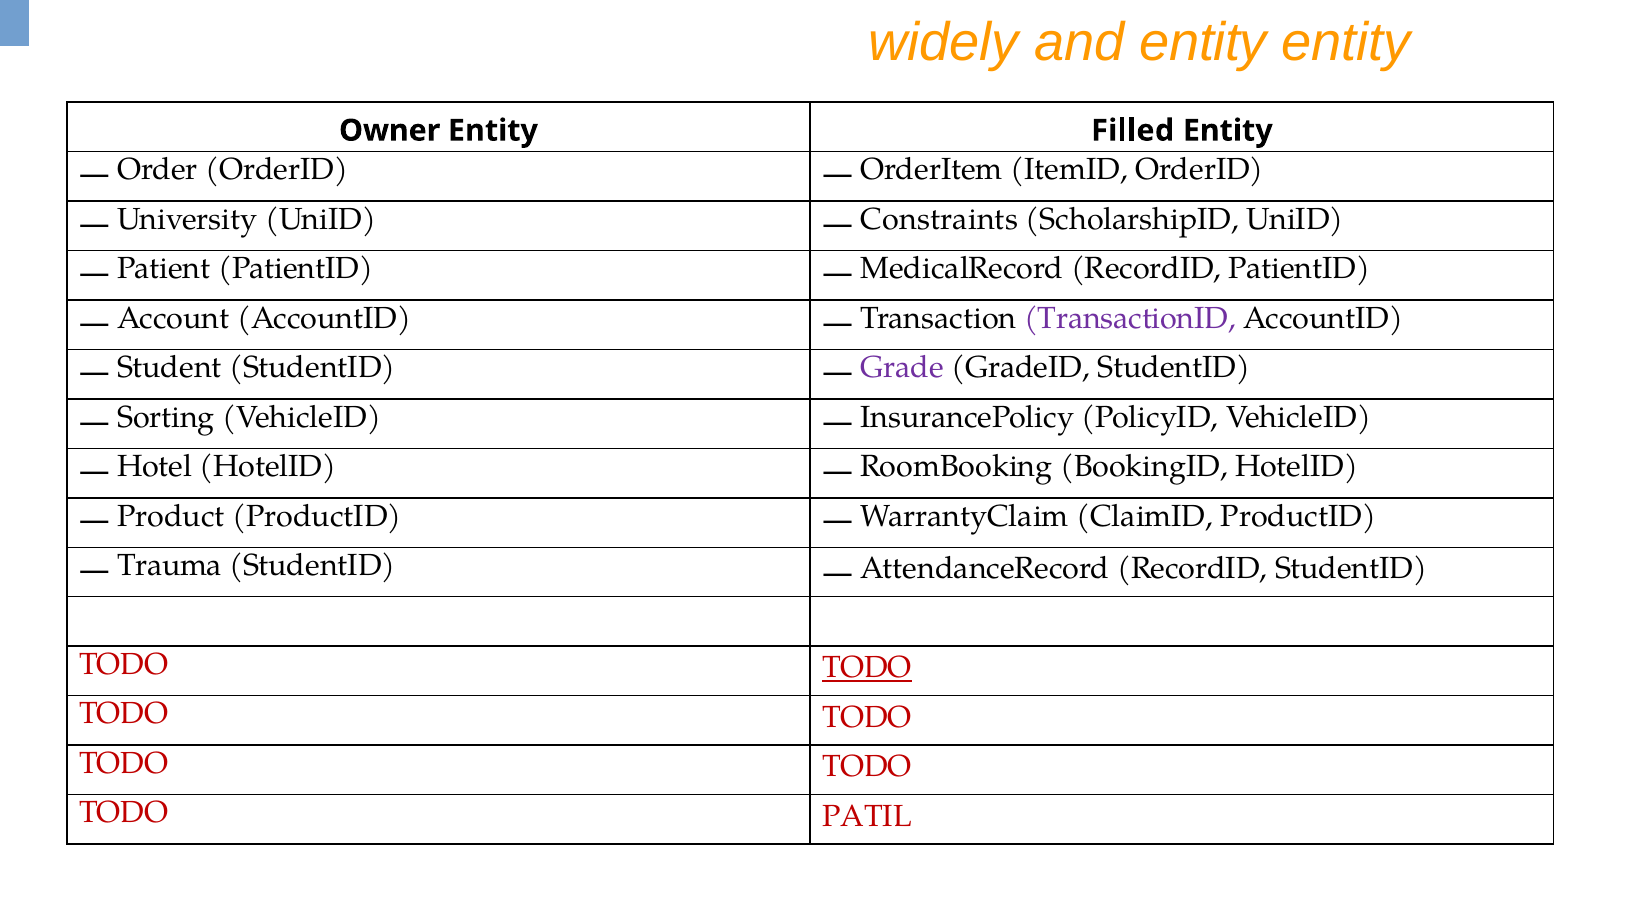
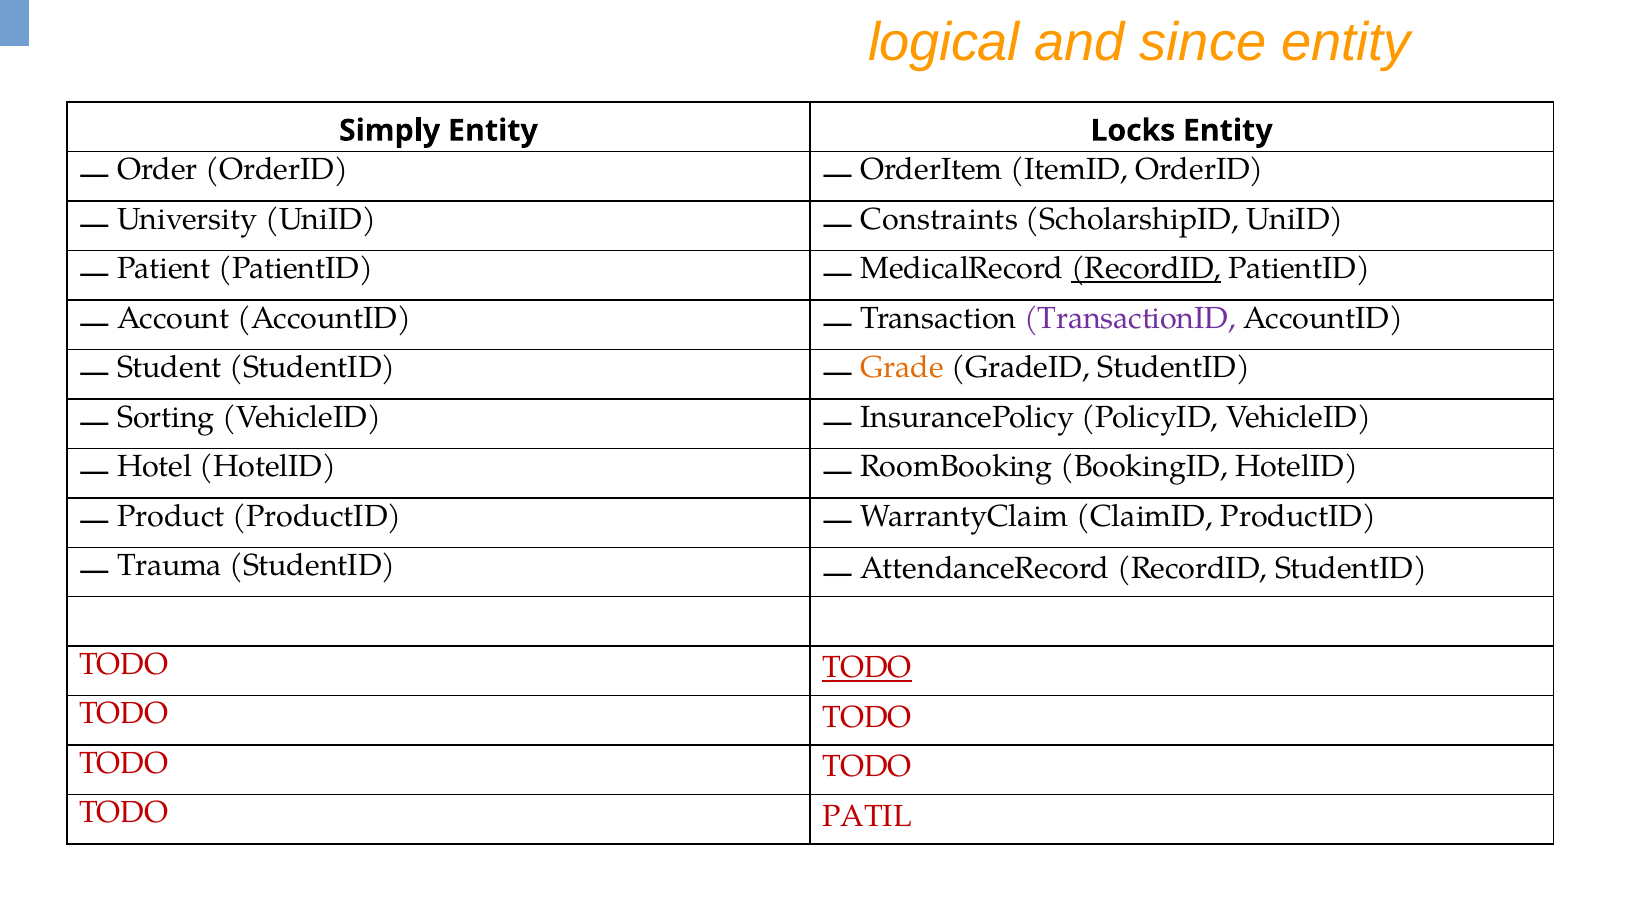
widely: widely -> logical
and entity: entity -> since
Owner: Owner -> Simply
Filled: Filled -> Locks
RecordID at (1146, 269) underline: none -> present
Grade colour: purple -> orange
